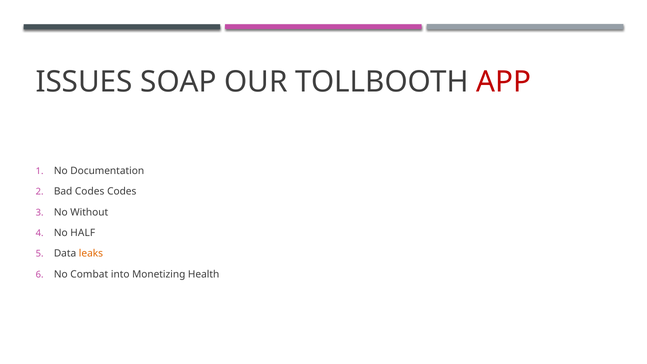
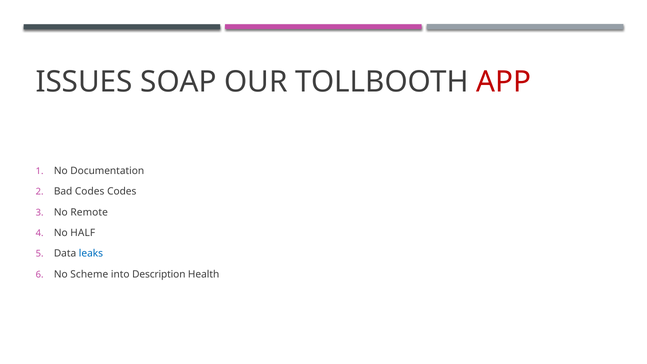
Without: Without -> Remote
leaks colour: orange -> blue
Combat: Combat -> Scheme
Monetizing: Monetizing -> Description
